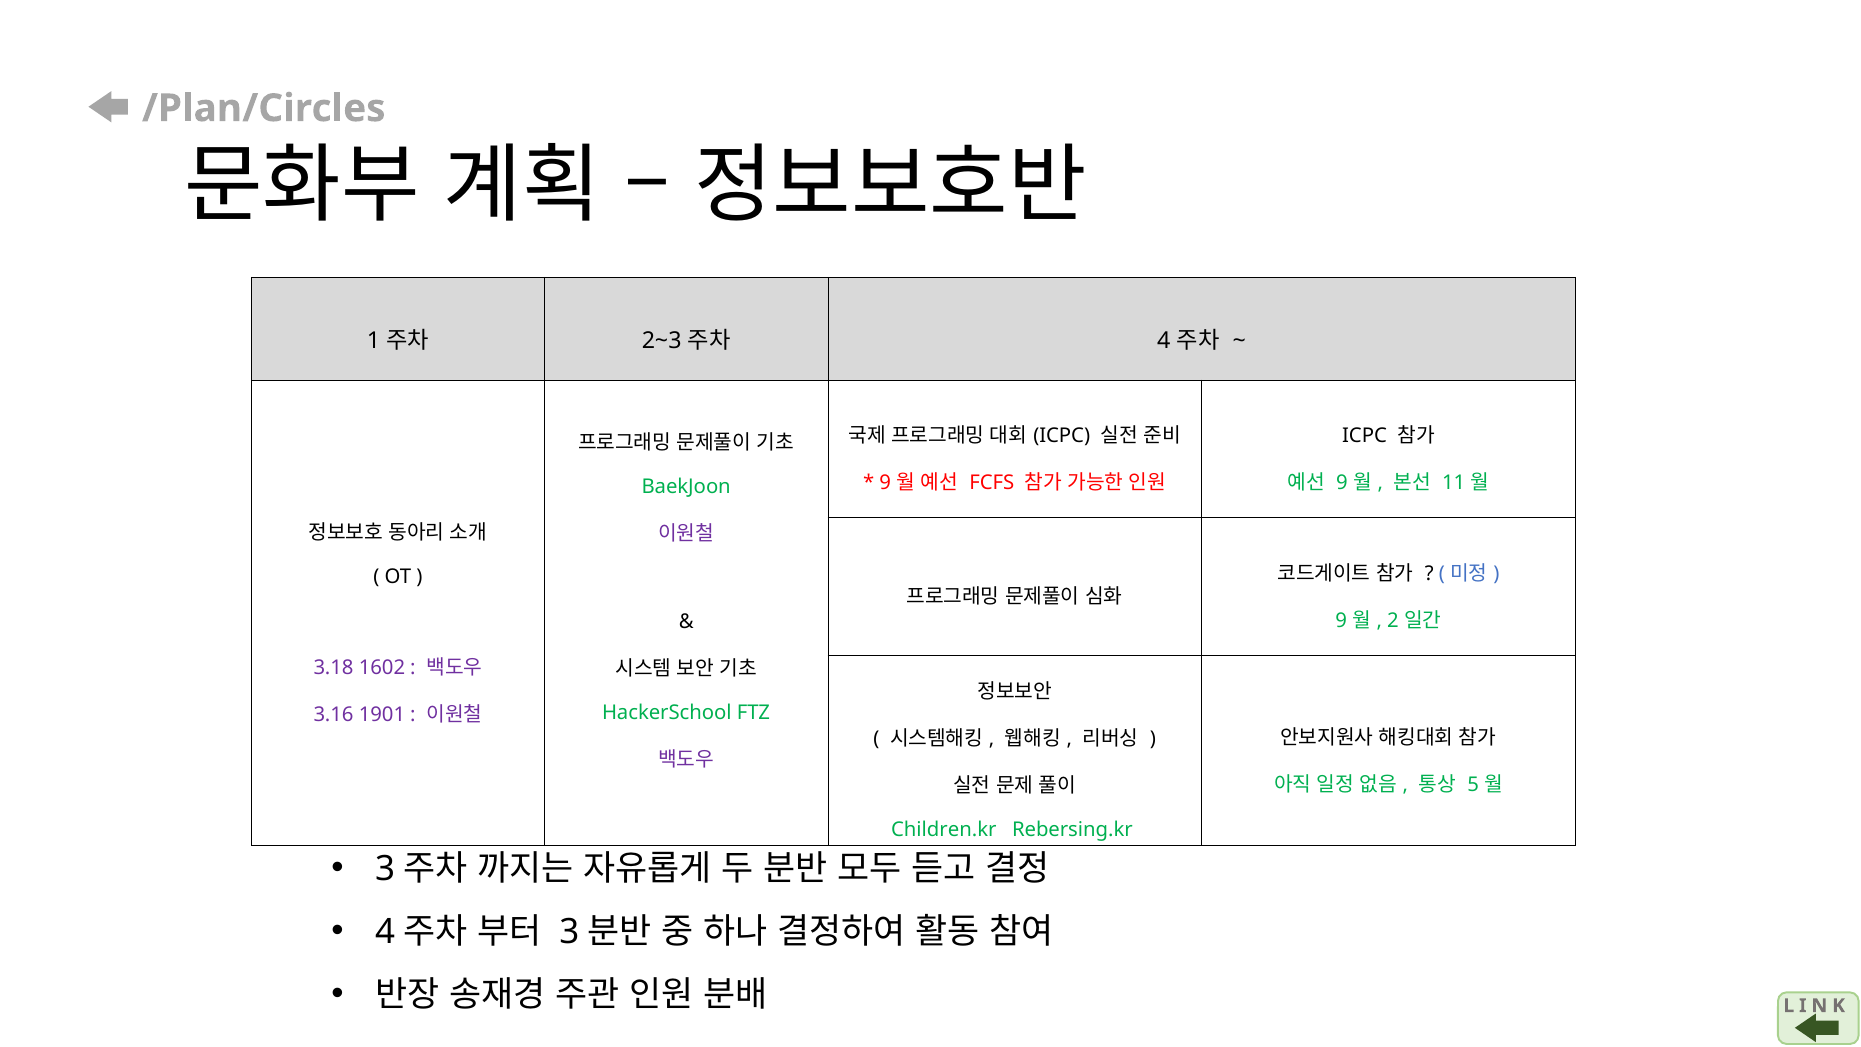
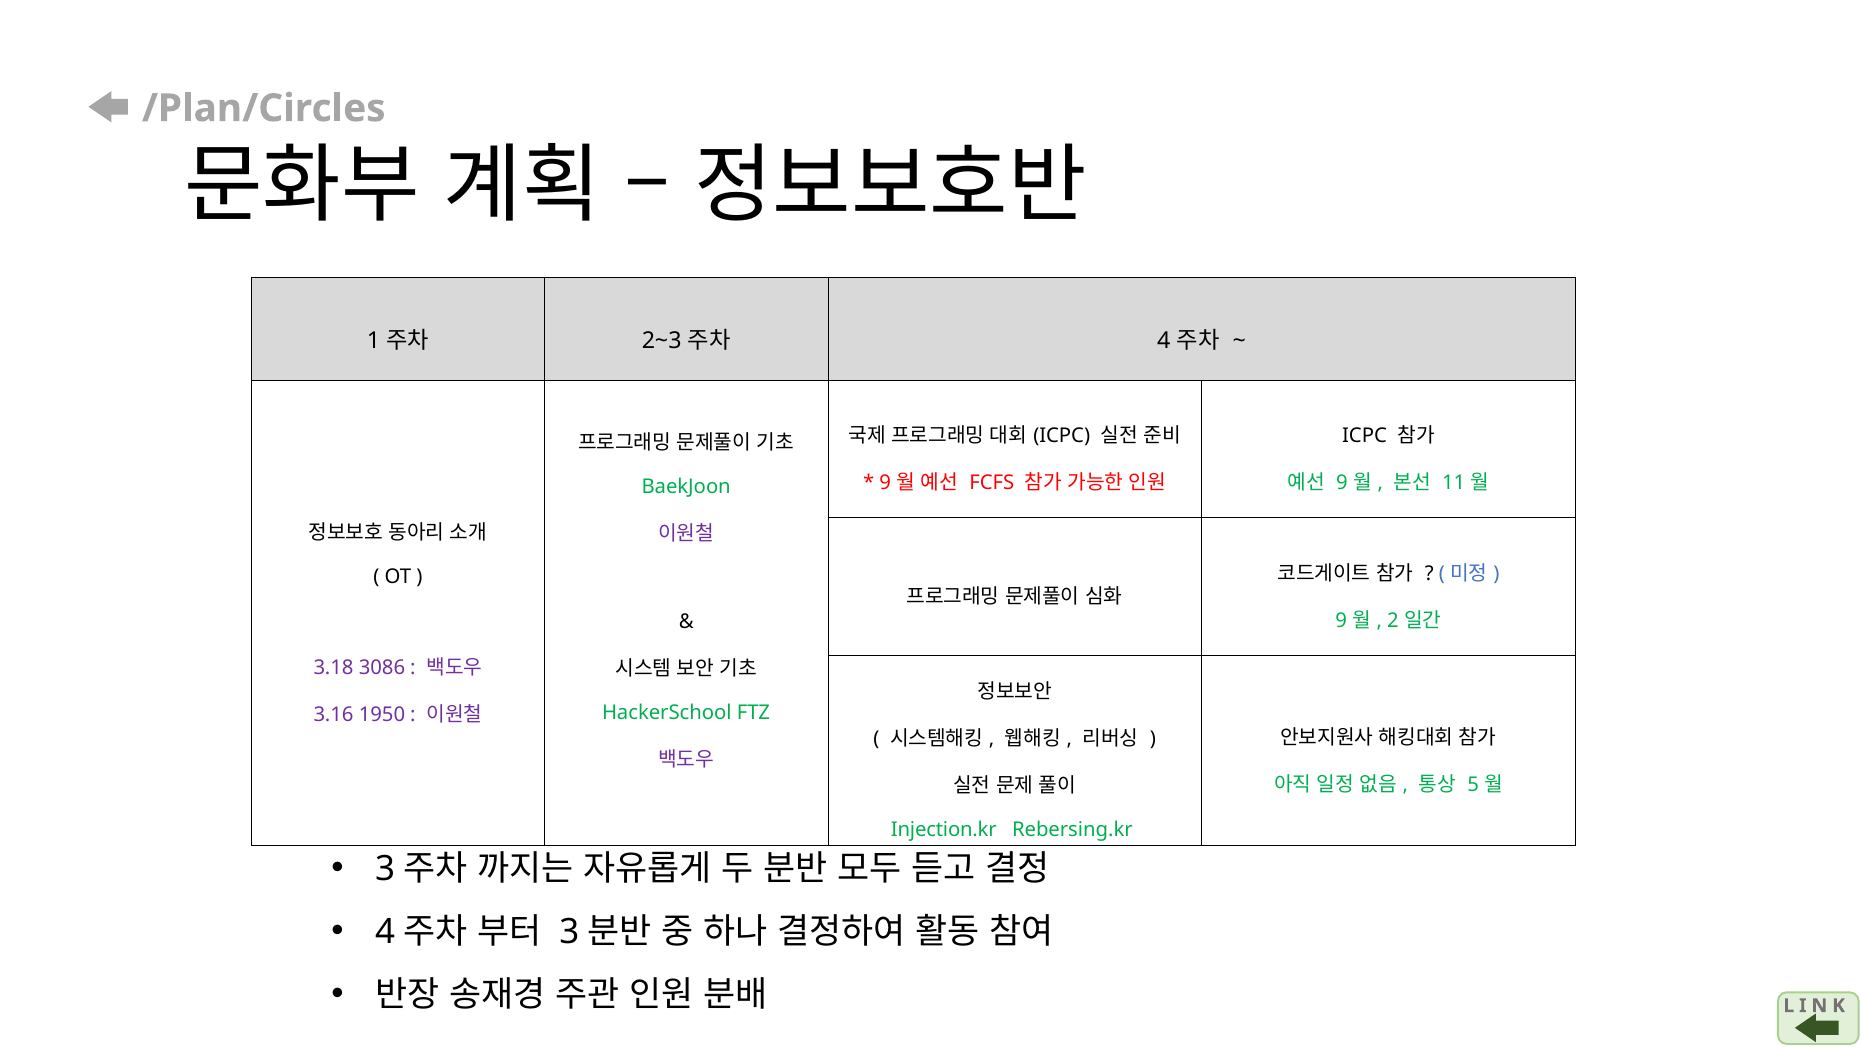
1602: 1602 -> 3086
1901: 1901 -> 1950
Children.kr: Children.kr -> Injection.kr
